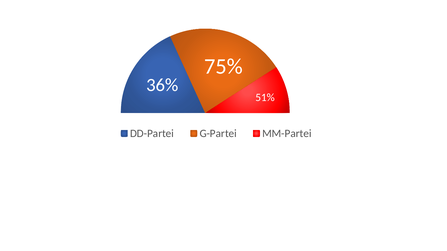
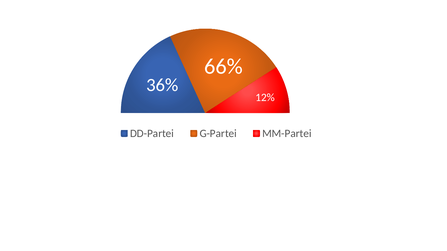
75%: 75% -> 66%
51%: 51% -> 12%
